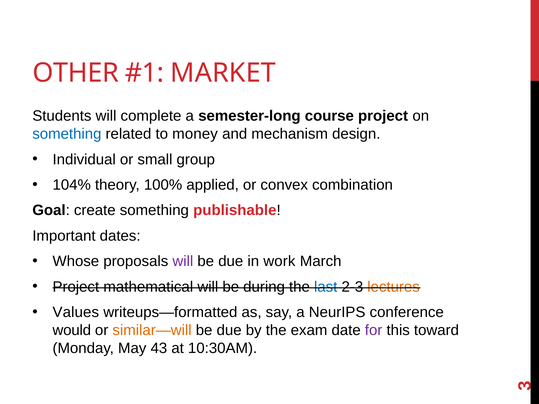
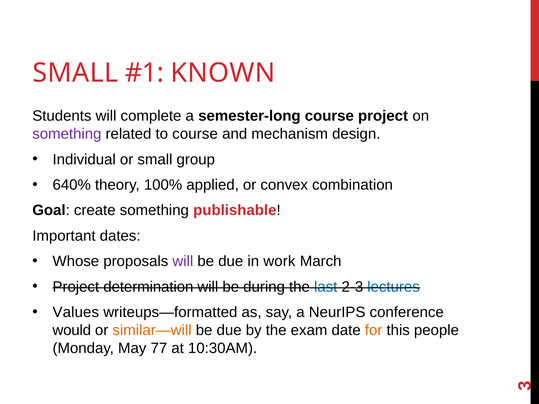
OTHER at (76, 73): OTHER -> SMALL
MARKET: MARKET -> KNOWN
something at (67, 134) colour: blue -> purple
to money: money -> course
104%: 104% -> 640%
mathematical: mathematical -> determination
lectures colour: orange -> blue
for colour: purple -> orange
toward: toward -> people
43: 43 -> 77
